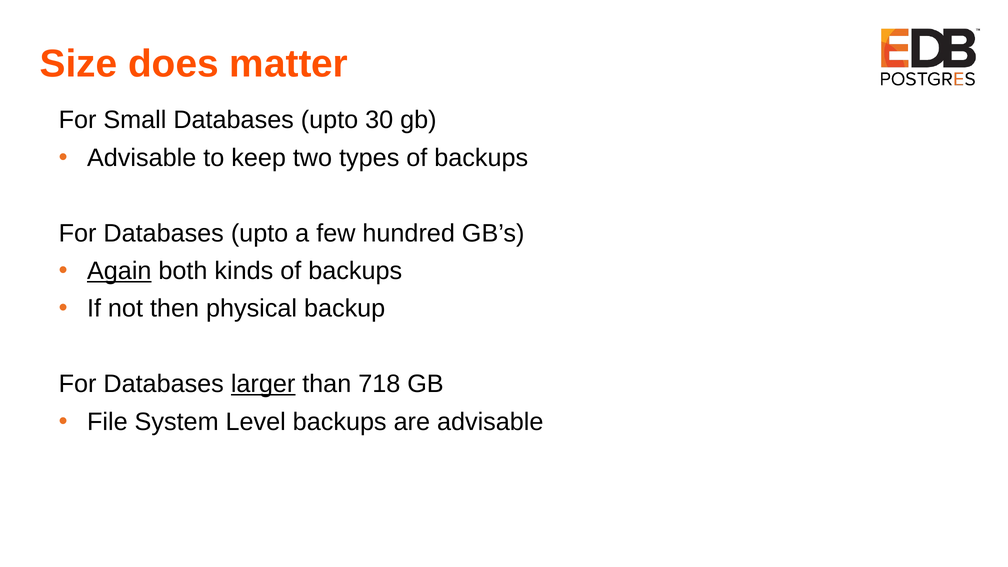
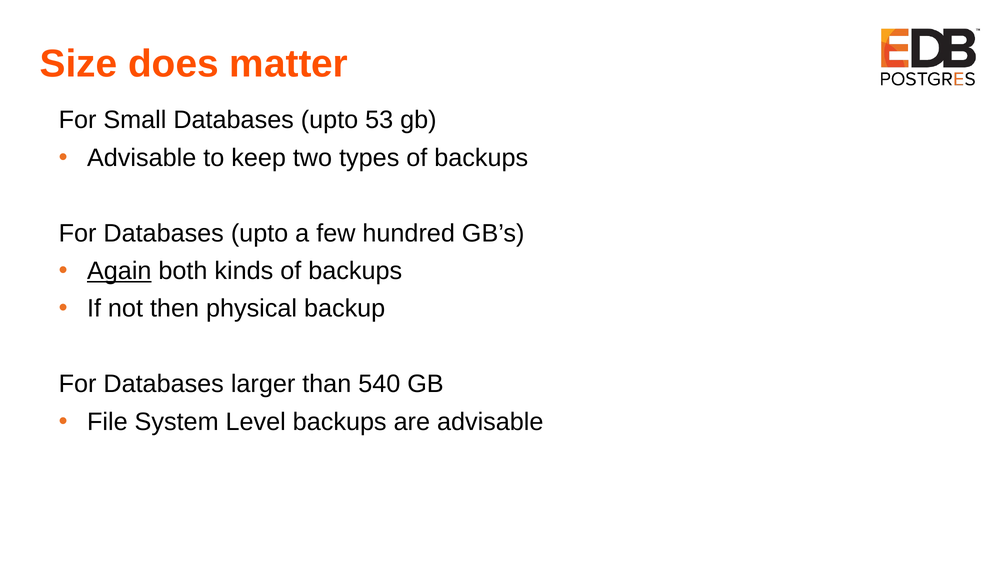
30: 30 -> 53
larger underline: present -> none
718: 718 -> 540
